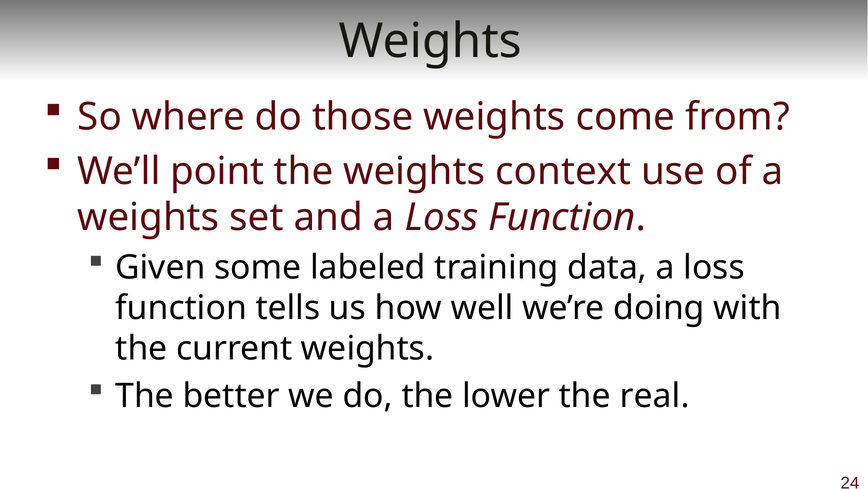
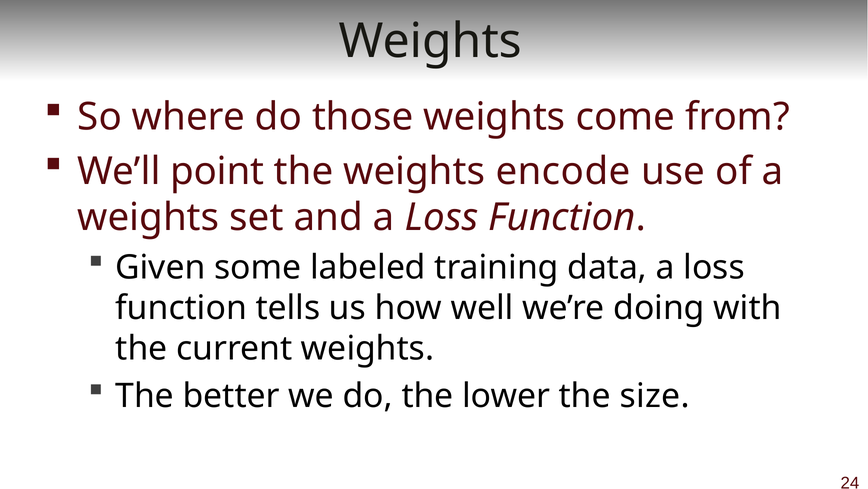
context: context -> encode
real: real -> size
